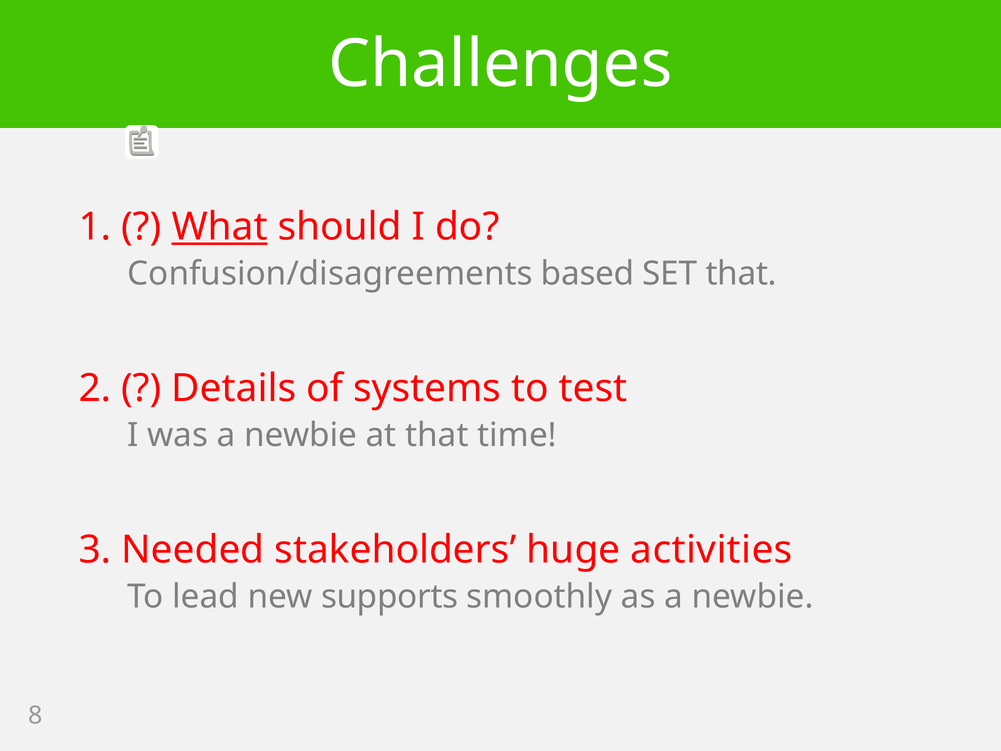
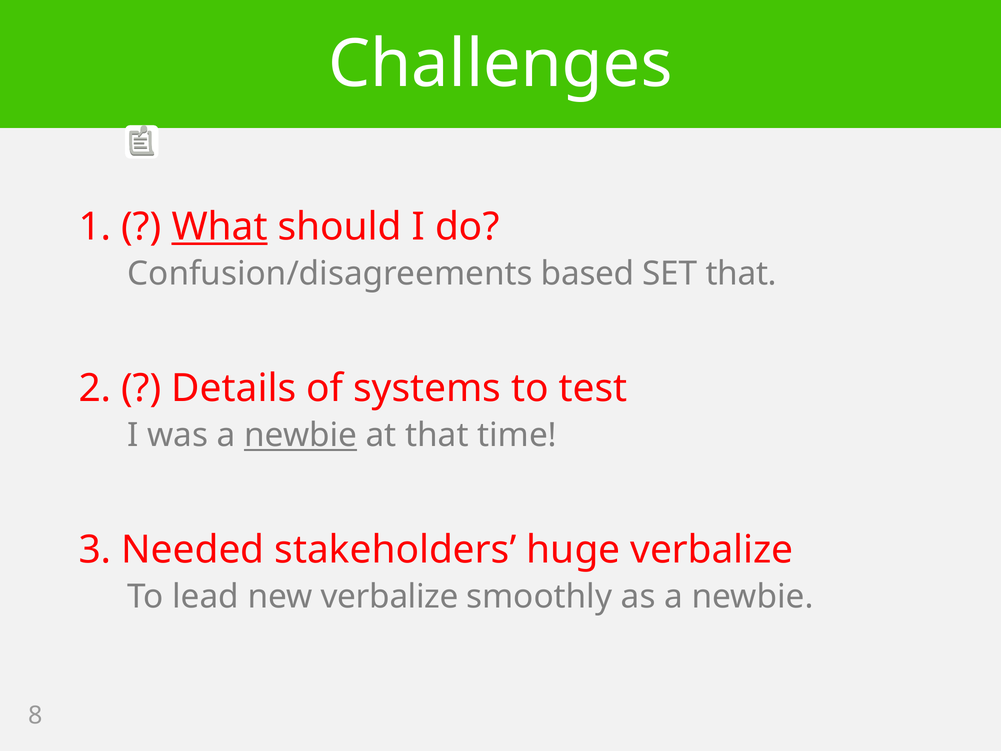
newbie at (301, 435) underline: none -> present
huge activities: activities -> verbalize
new supports: supports -> verbalize
